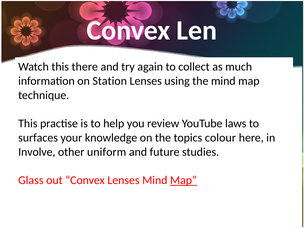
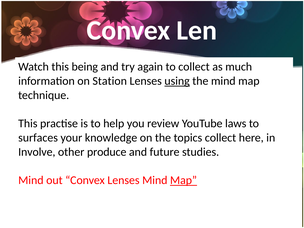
there: there -> being
using underline: none -> present
topics colour: colour -> collect
uniform: uniform -> produce
Glass at (31, 180): Glass -> Mind
